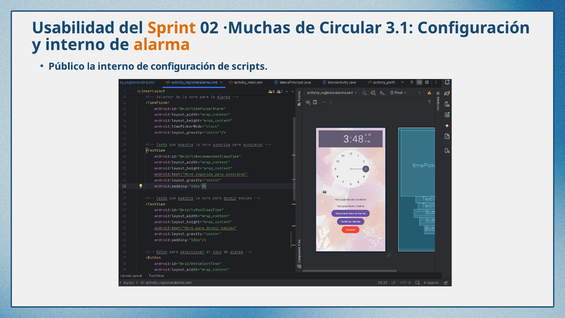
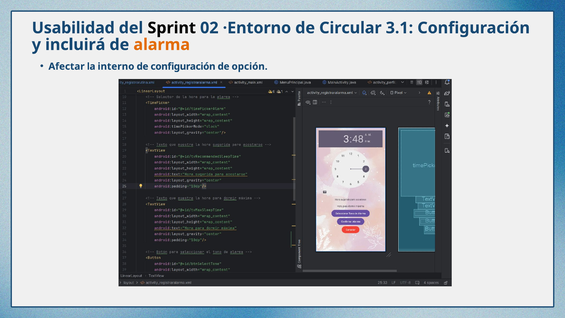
Sprint colour: orange -> black
·Muchas: ·Muchas -> ·Entorno
y interno: interno -> incluirá
Público: Público -> Afectar
scripts: scripts -> opción
